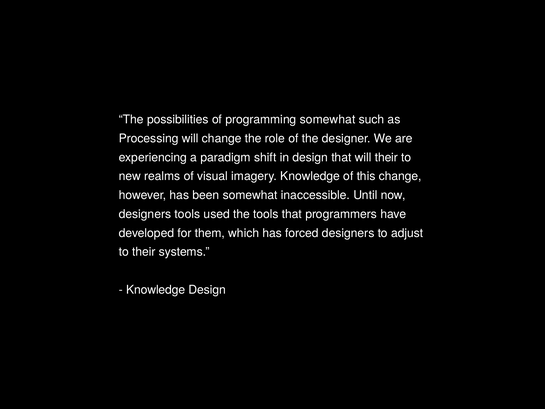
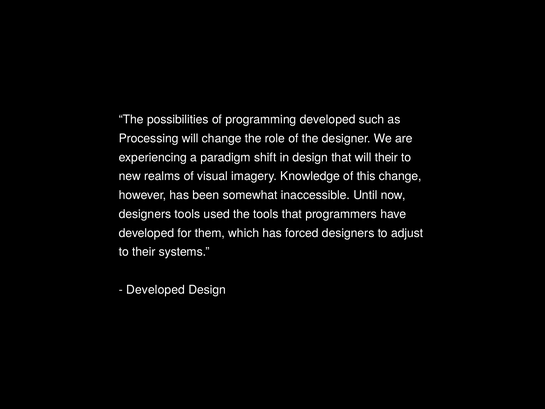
programming somewhat: somewhat -> developed
Knowledge at (156, 290): Knowledge -> Developed
